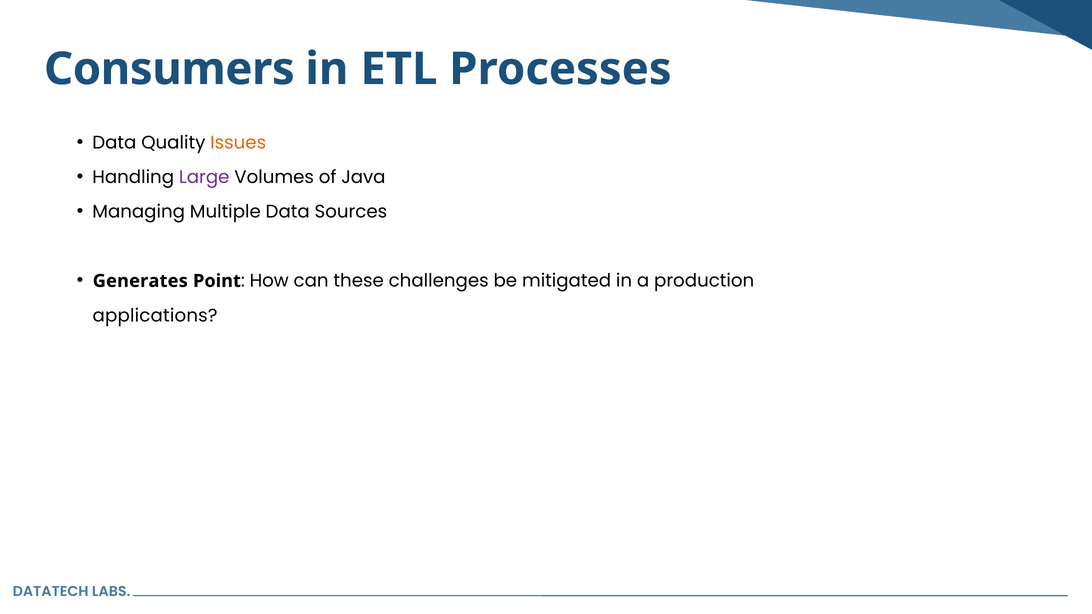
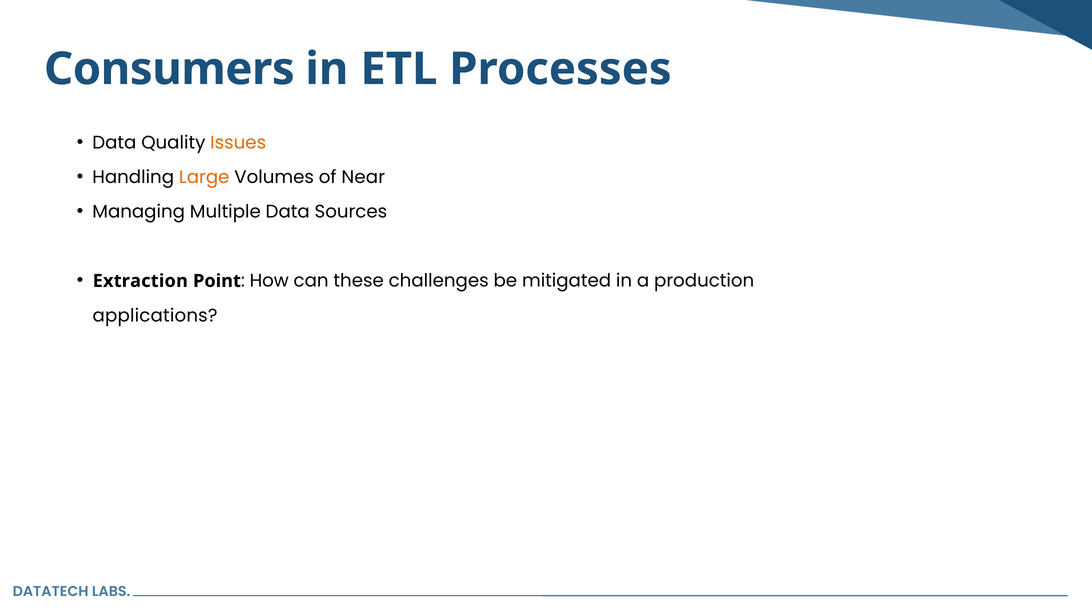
Large colour: purple -> orange
Java: Java -> Near
Generates: Generates -> Extraction
